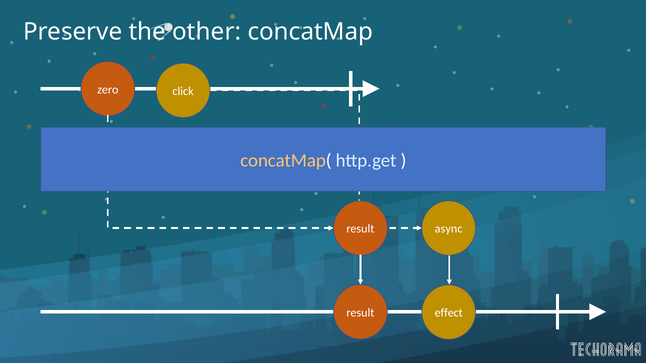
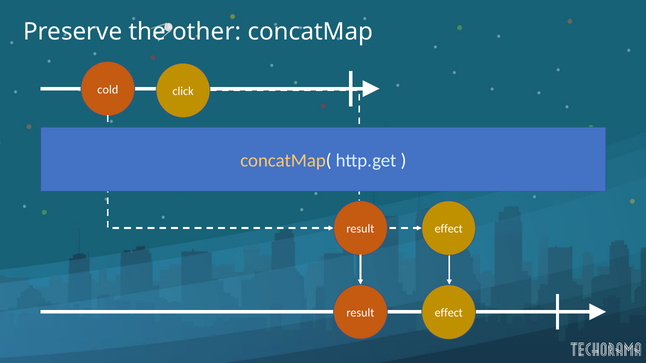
zero: zero -> cold
async at (449, 229): async -> effect
